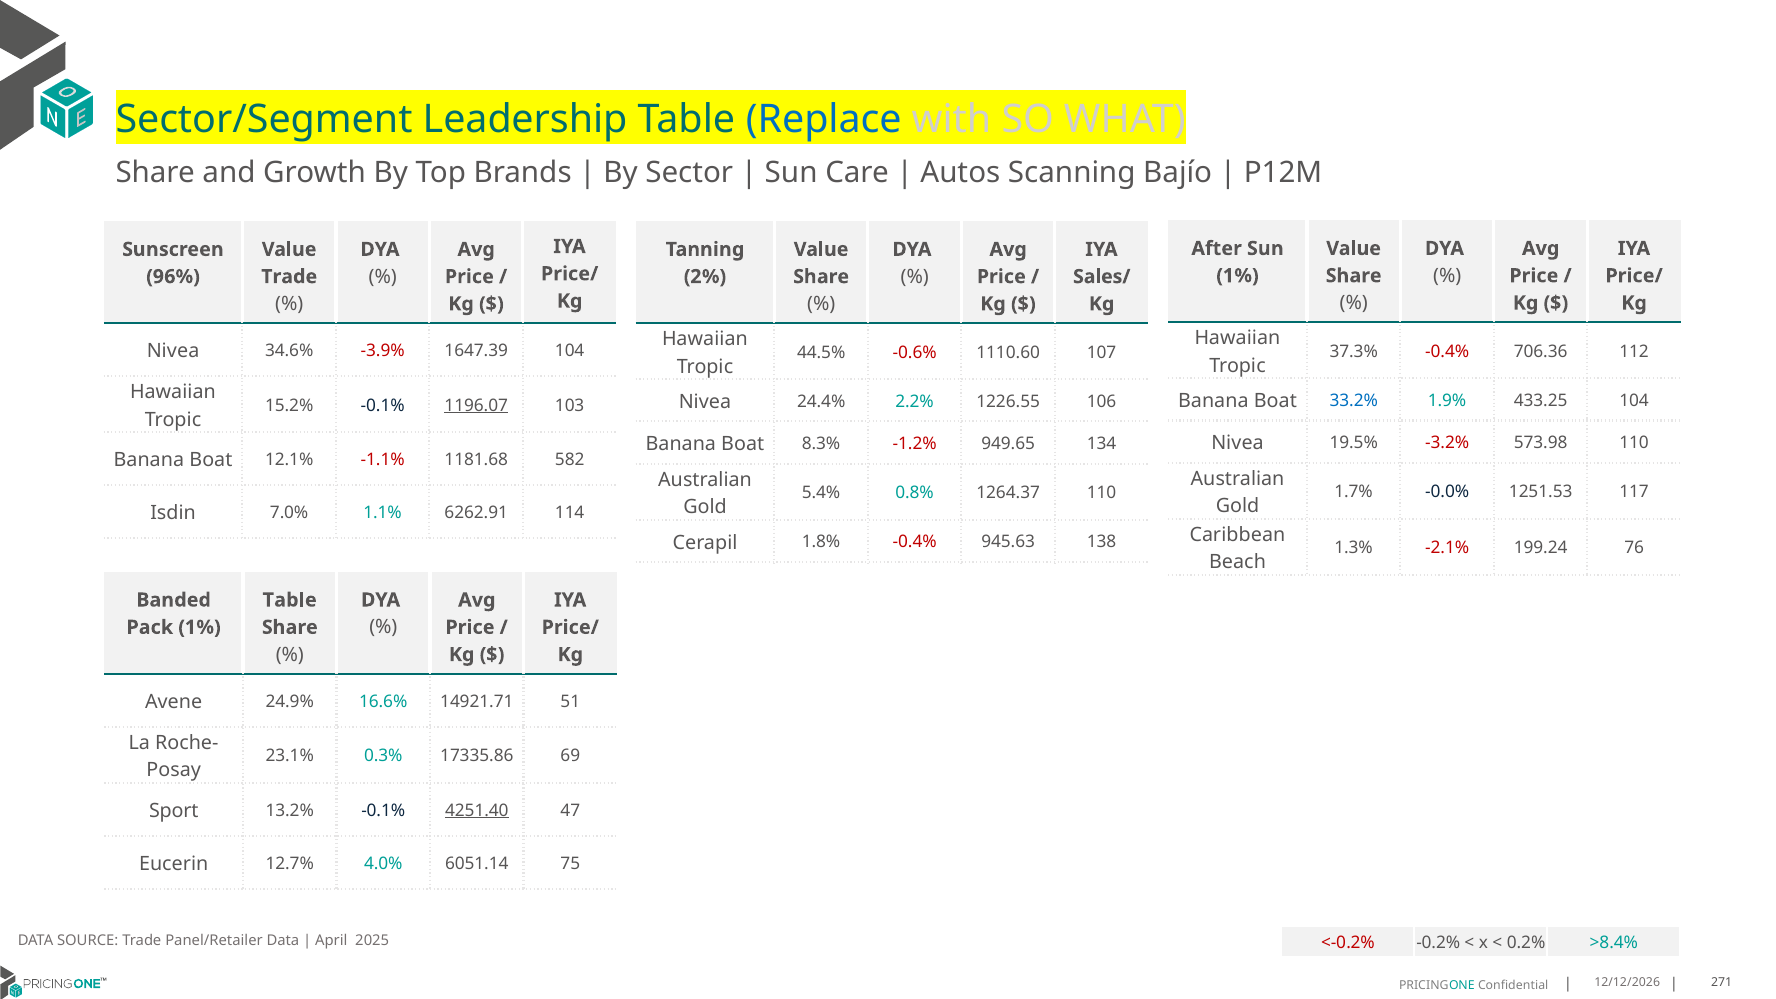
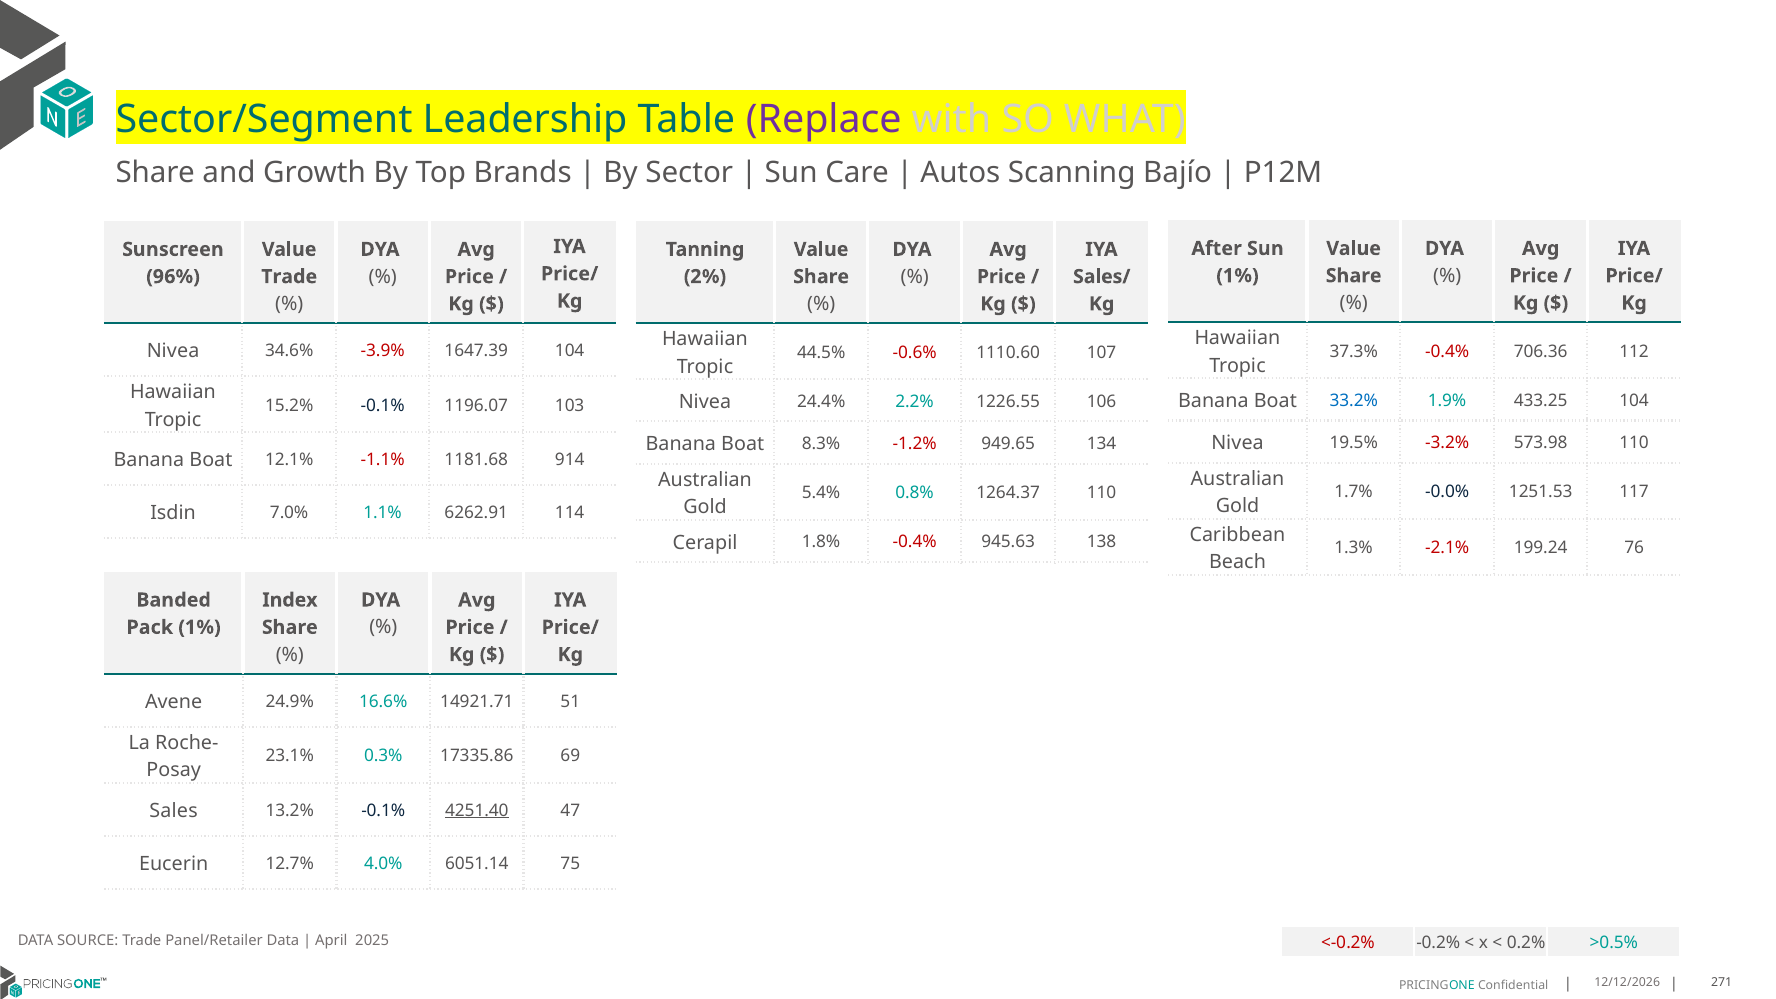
Replace colour: blue -> purple
1196.07 underline: present -> none
582: 582 -> 914
Table at (290, 600): Table -> Index
Sport: Sport -> Sales
>8.4%: >8.4% -> >0.5%
